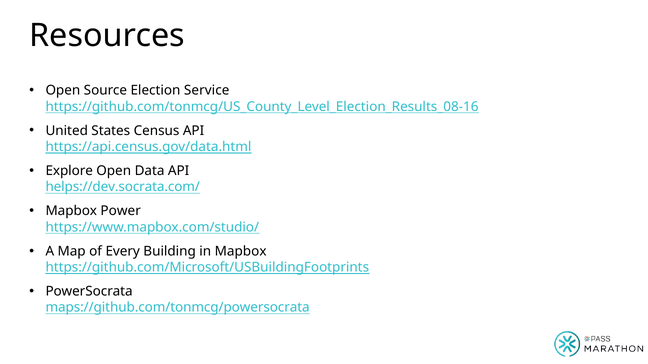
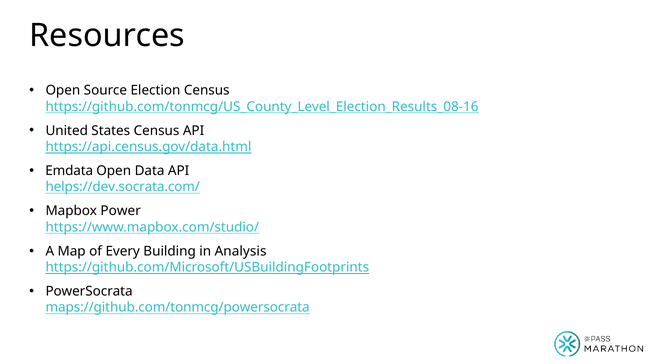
Election Service: Service -> Census
Explore: Explore -> Emdata
in Mapbox: Mapbox -> Analysis
